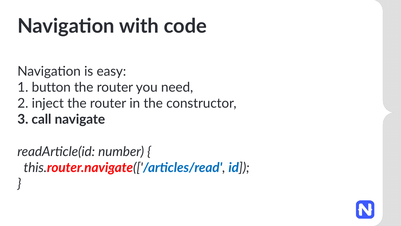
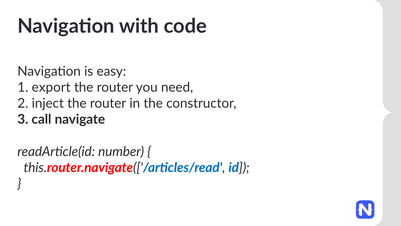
button: button -> export
